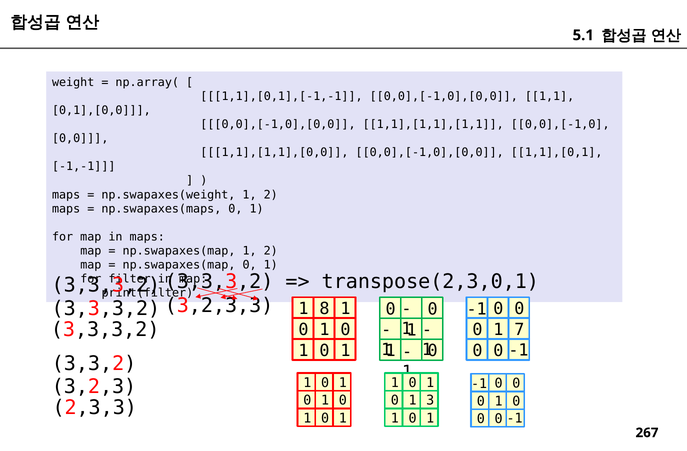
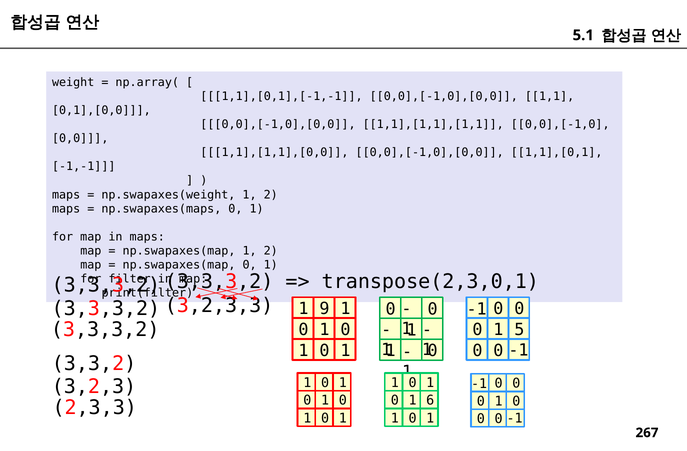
8: 8 -> 9
7: 7 -> 5
3: 3 -> 6
